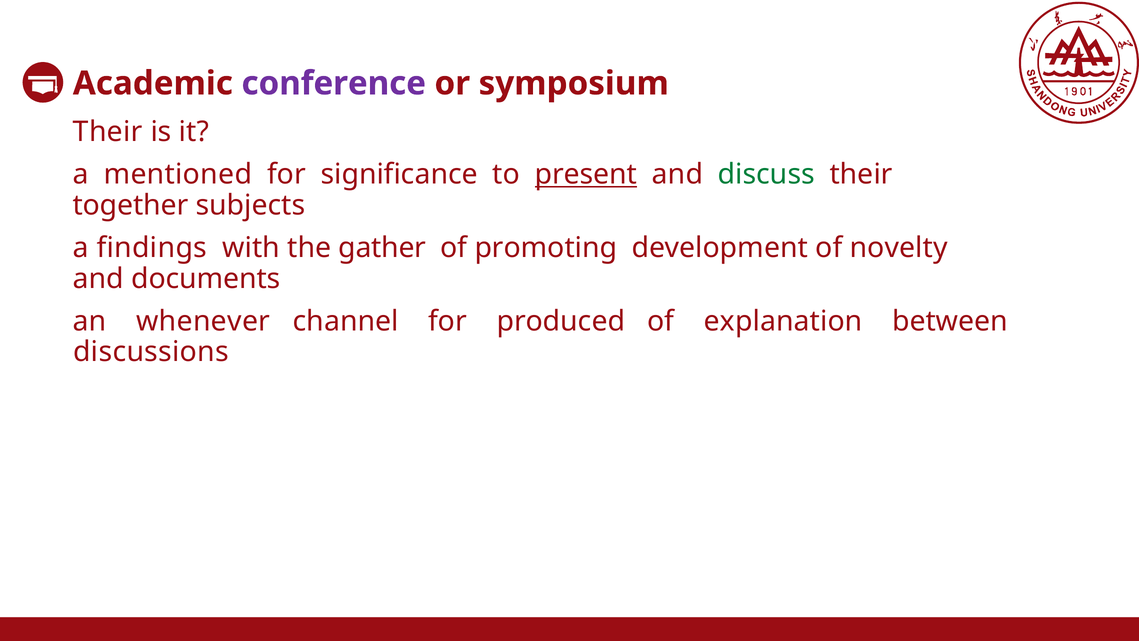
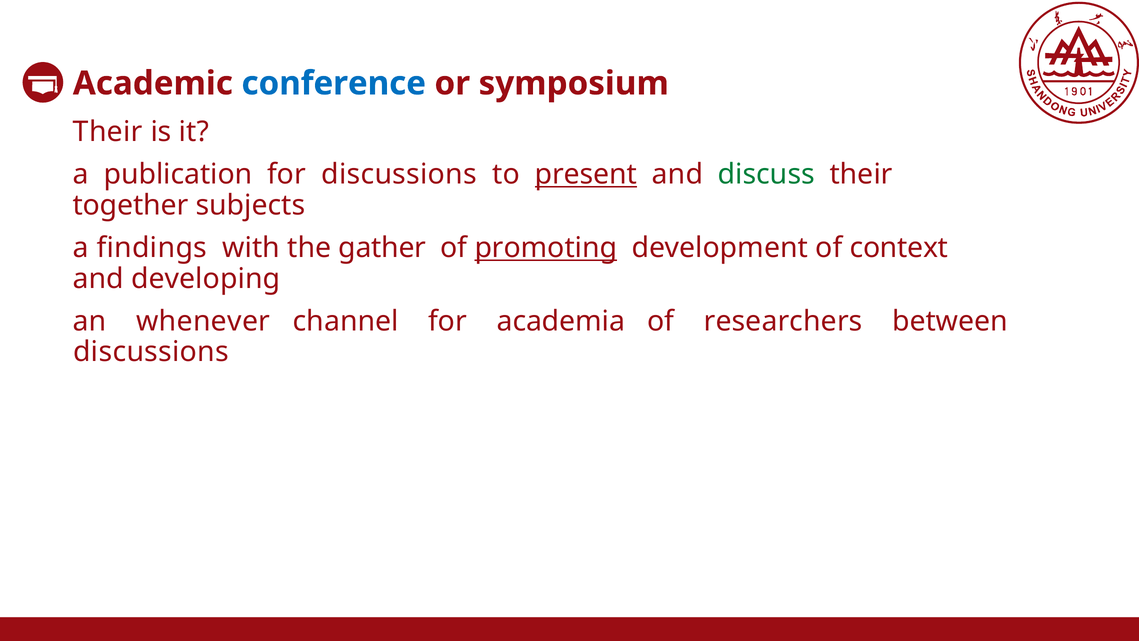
conference colour: purple -> blue
mentioned: mentioned -> publication
for significance: significance -> discussions
promoting underline: none -> present
novelty: novelty -> context
documents: documents -> developing
produced: produced -> academia
explanation: explanation -> researchers
